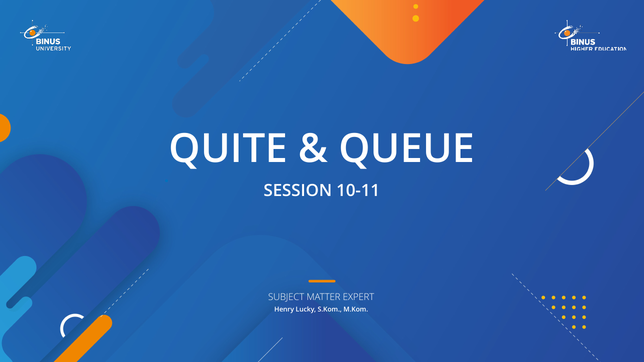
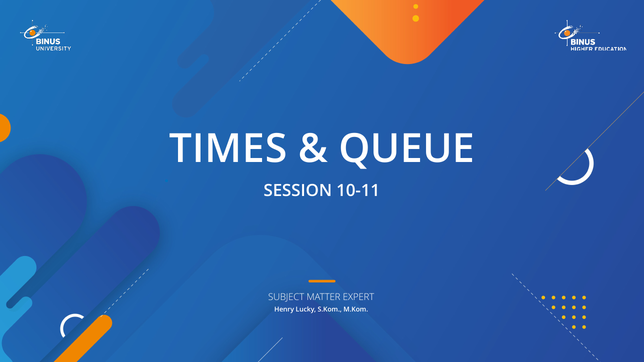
QUITE: QUITE -> TIMES
